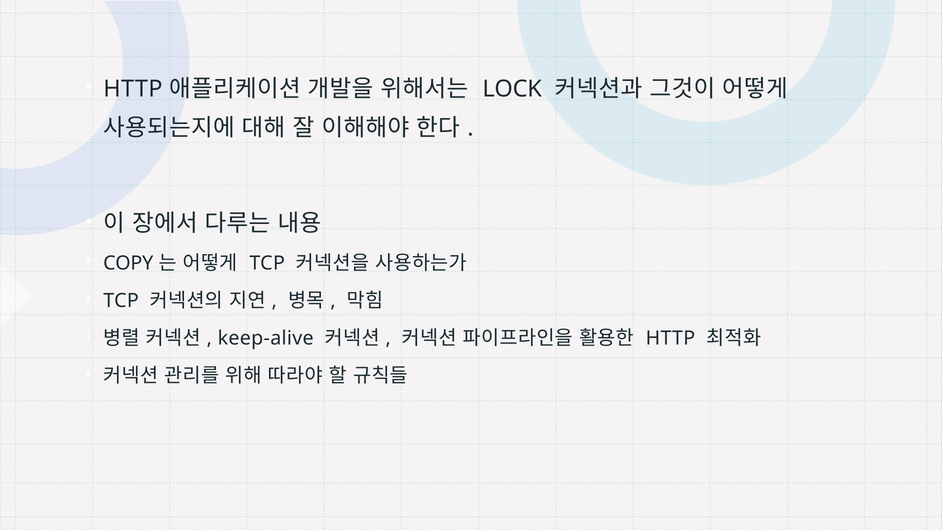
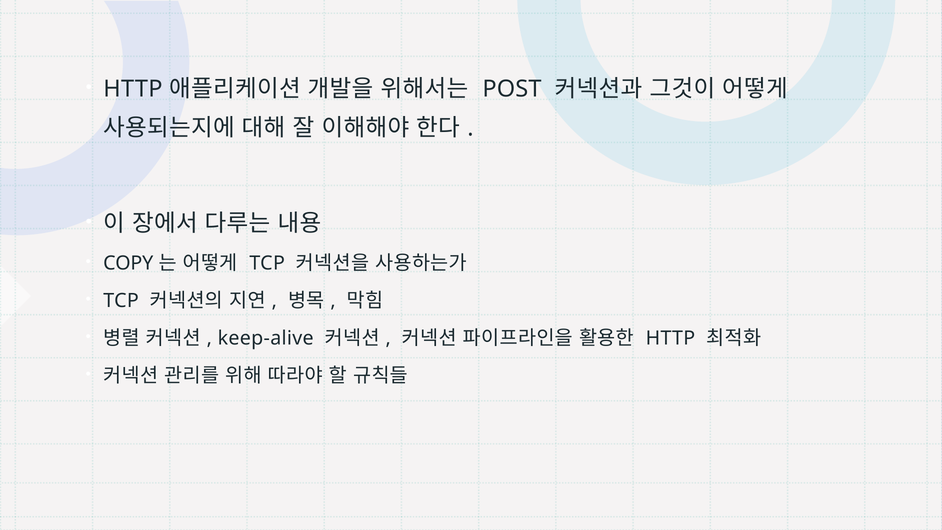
LOCK: LOCK -> POST
